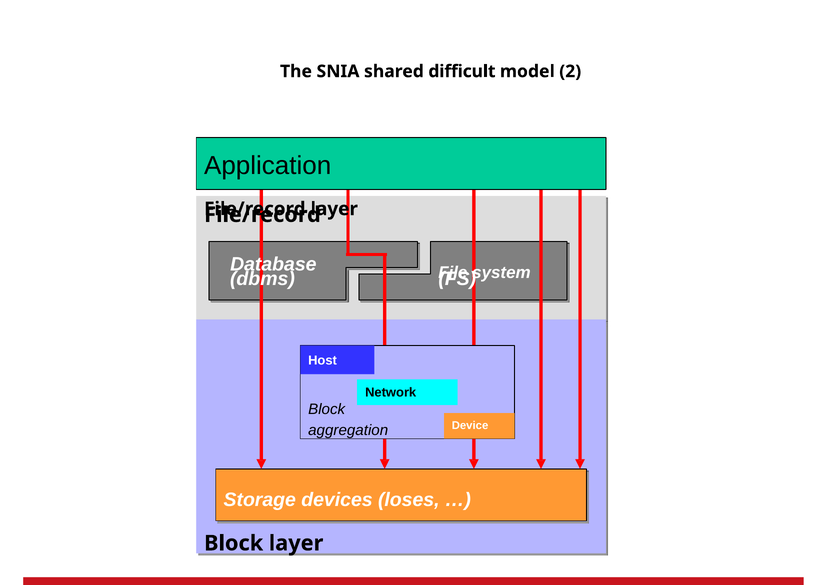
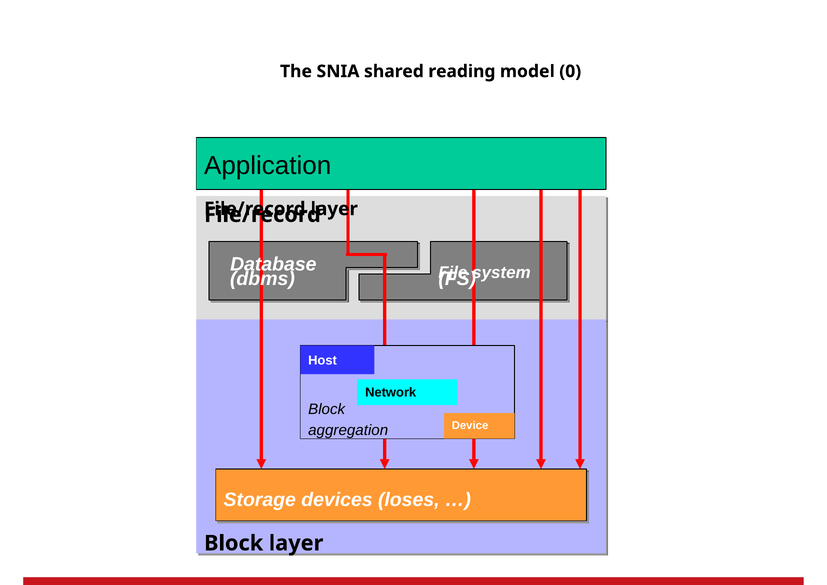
difficult: difficult -> reading
2: 2 -> 0
